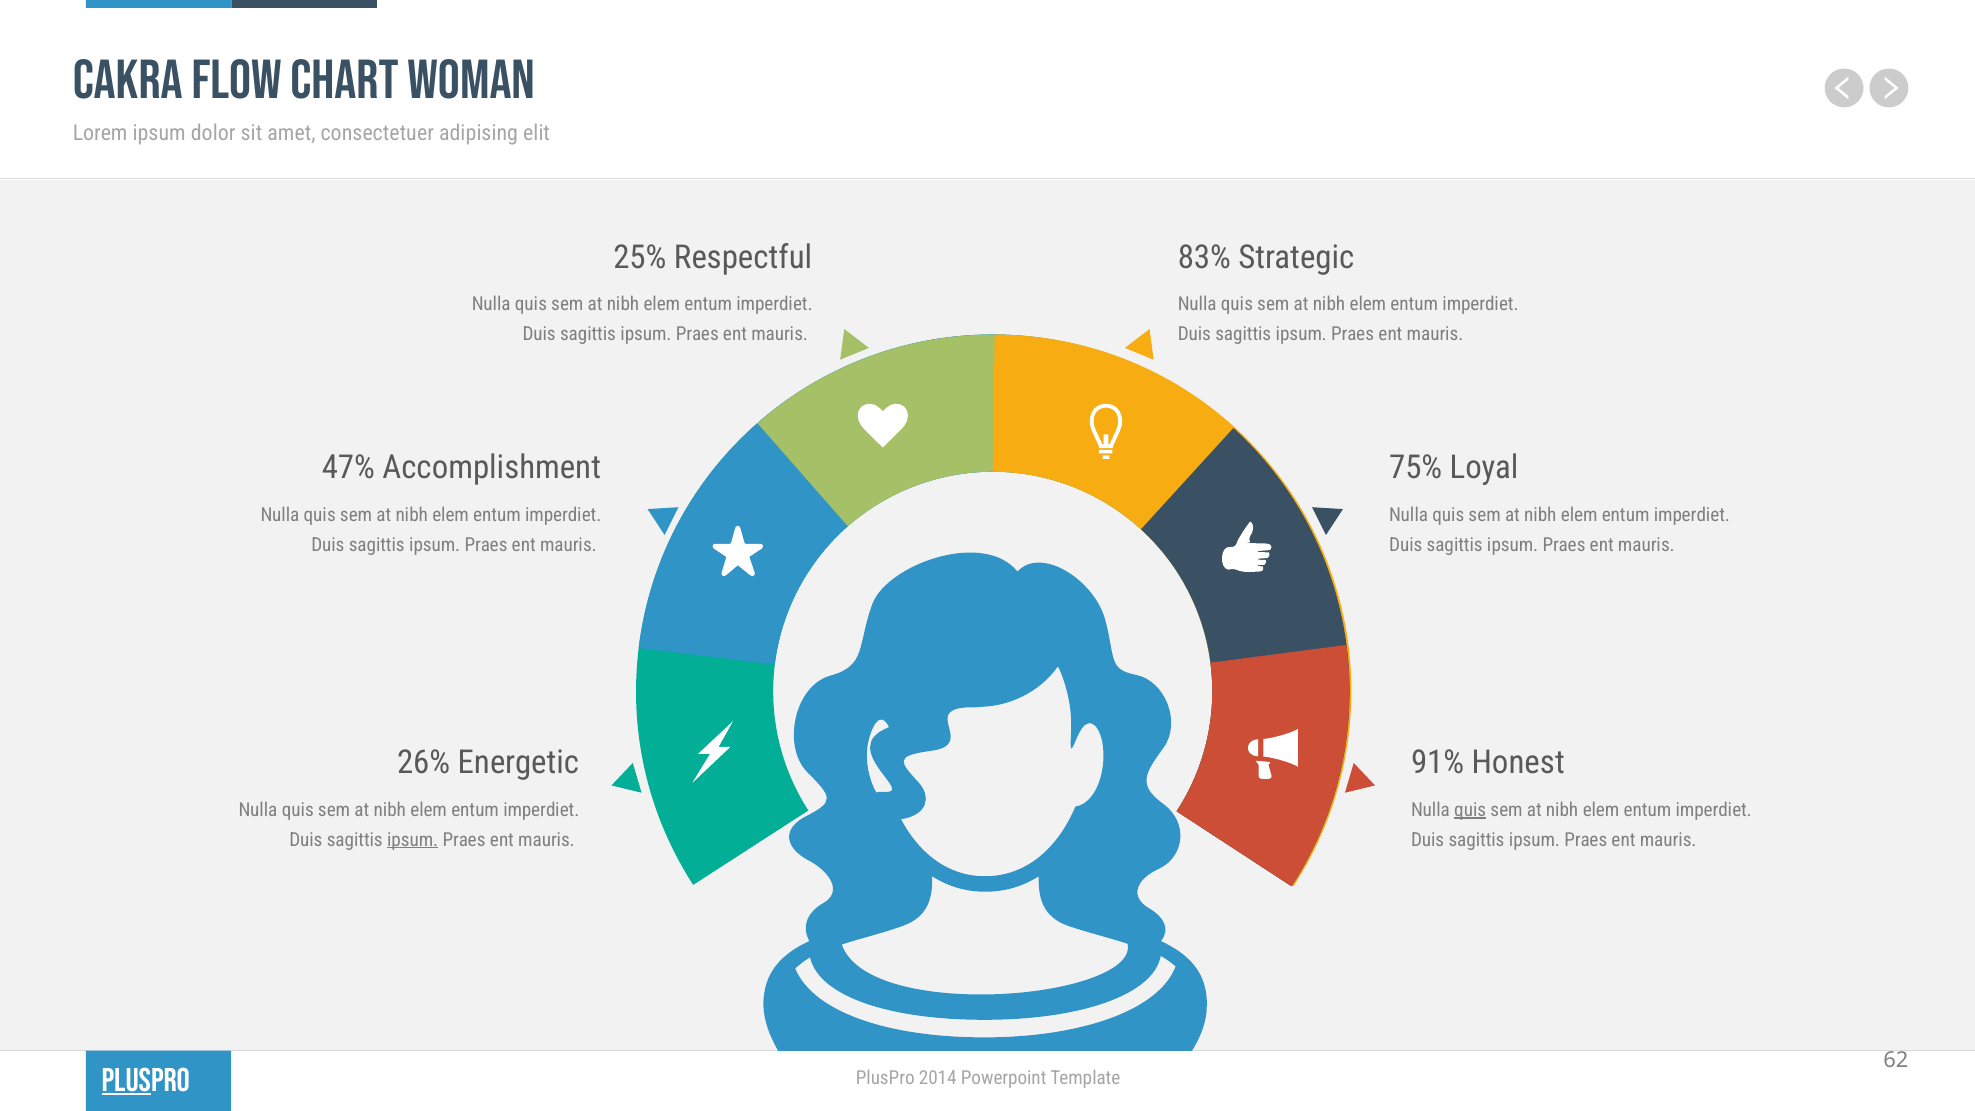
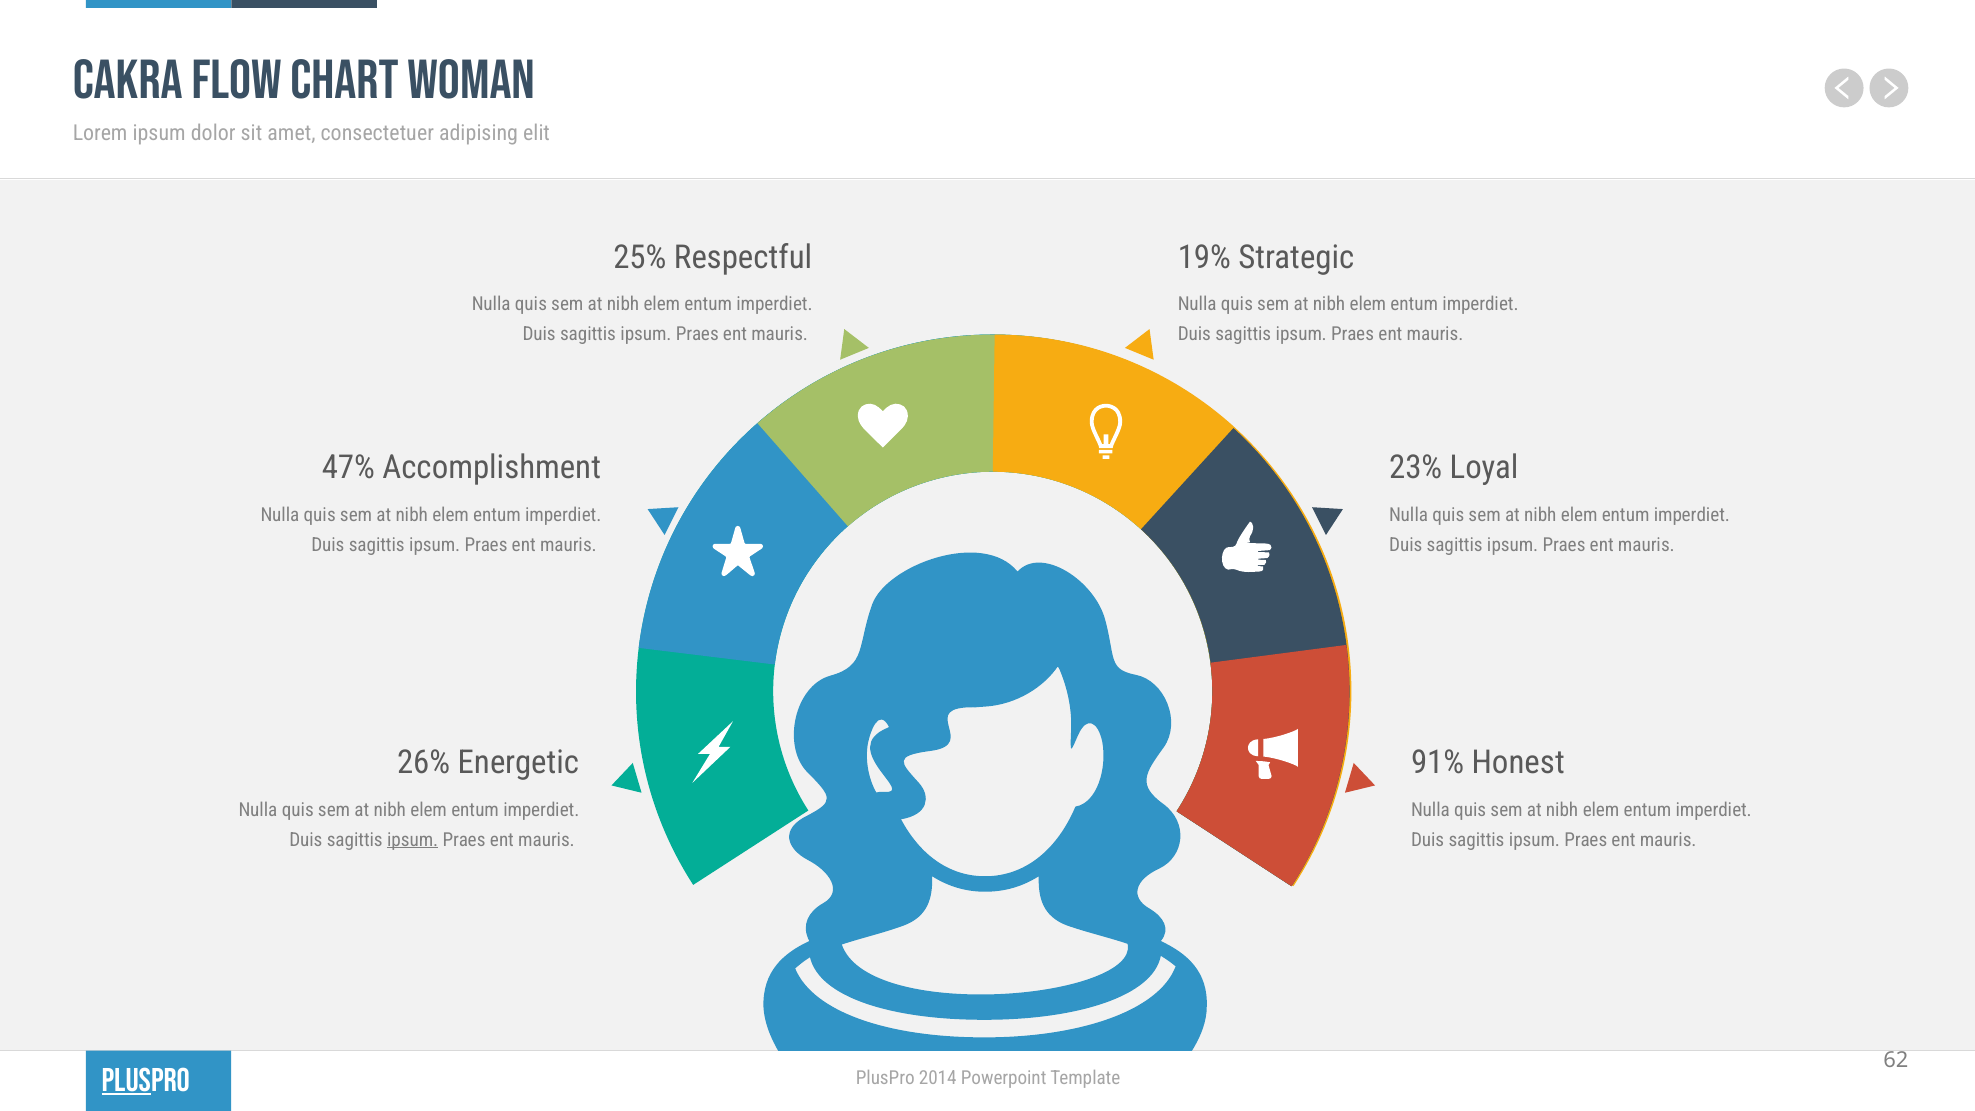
83%: 83% -> 19%
75%: 75% -> 23%
quis at (1470, 810) underline: present -> none
